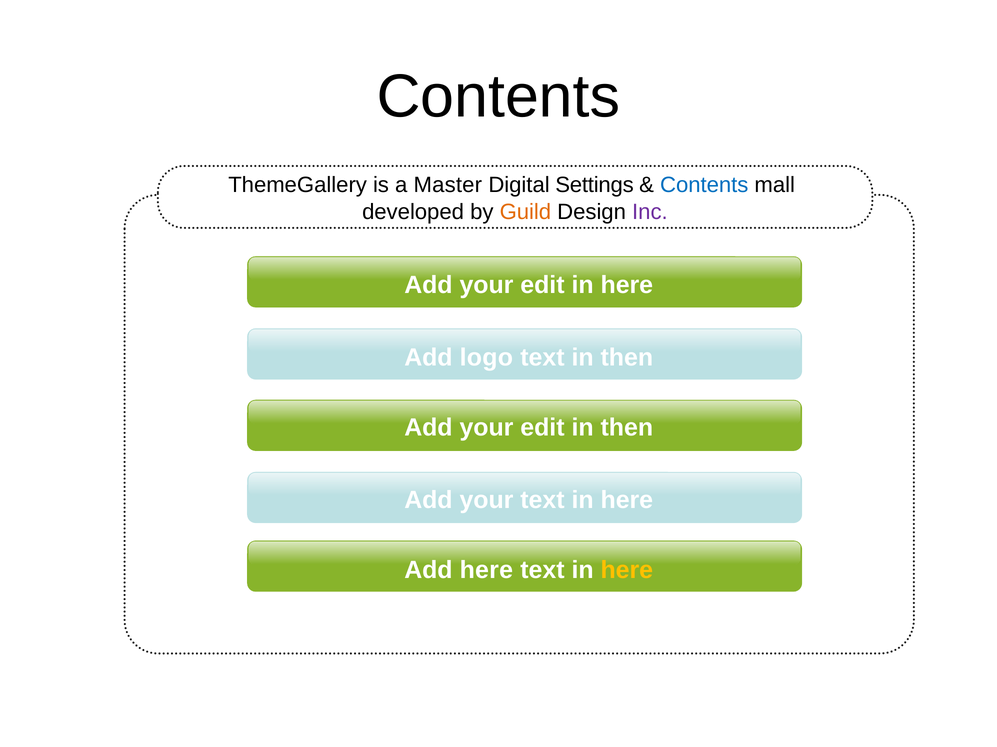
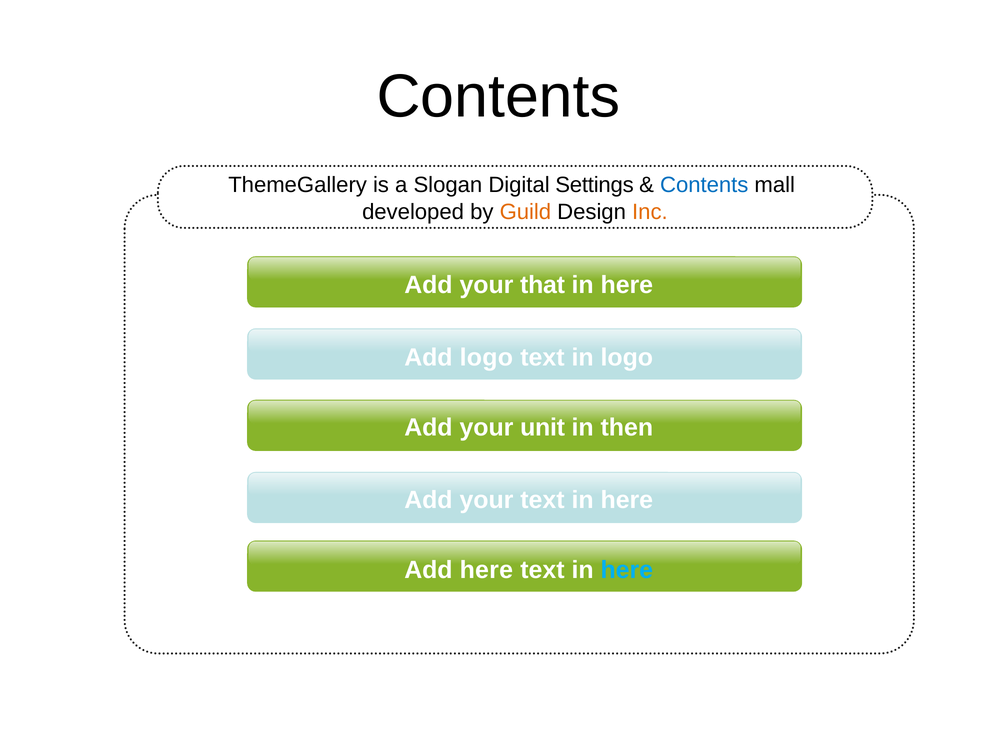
Master: Master -> Slogan
Inc colour: purple -> orange
edit at (542, 285): edit -> that
text in then: then -> logo
edit at (542, 428): edit -> unit
here at (627, 571) colour: yellow -> light blue
